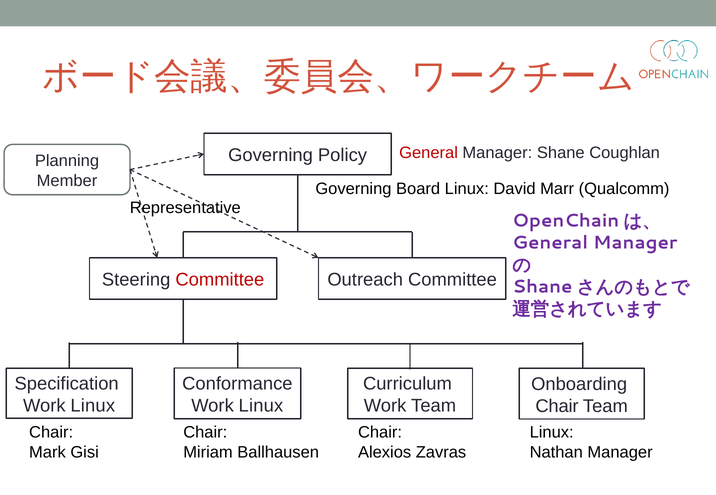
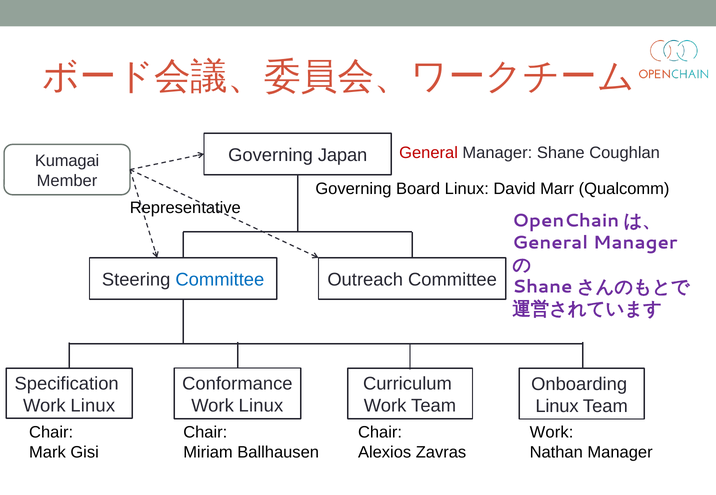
Policy: Policy -> Japan
Planning: Planning -> Kumagai
Committee at (220, 280) colour: red -> blue
Chair at (557, 407): Chair -> Linux
Linux at (552, 433): Linux -> Work
